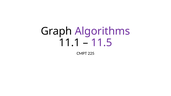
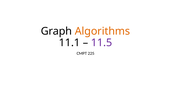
Algorithms colour: purple -> orange
